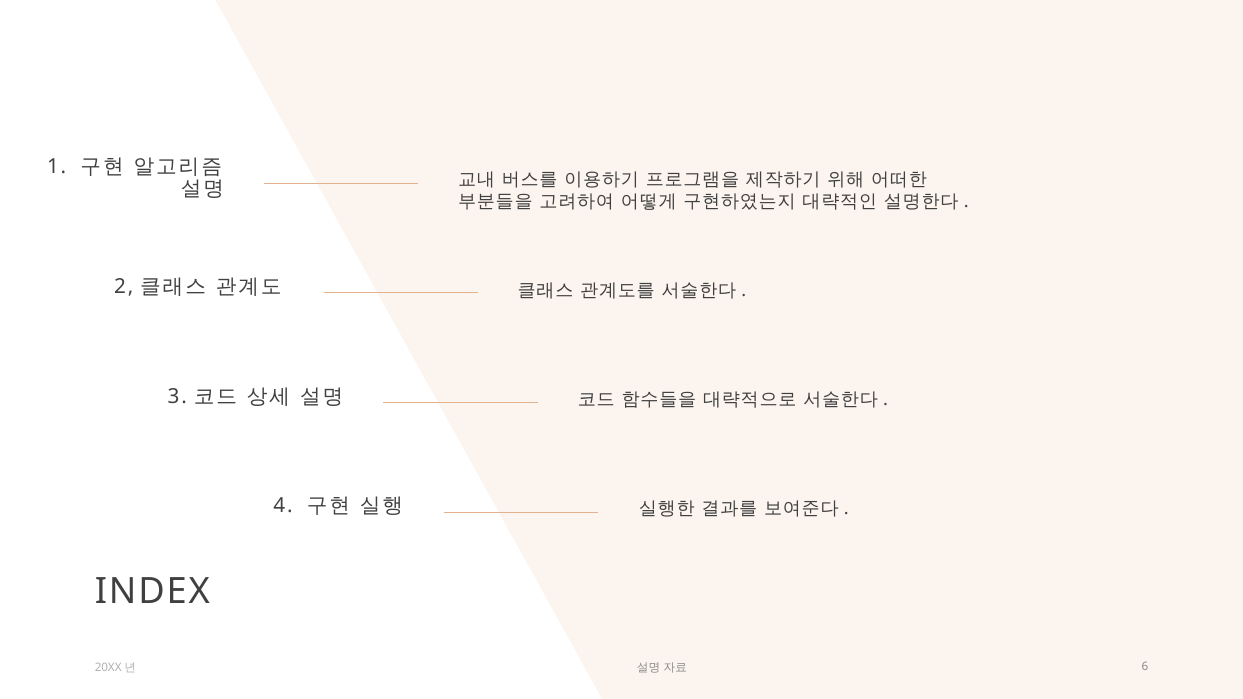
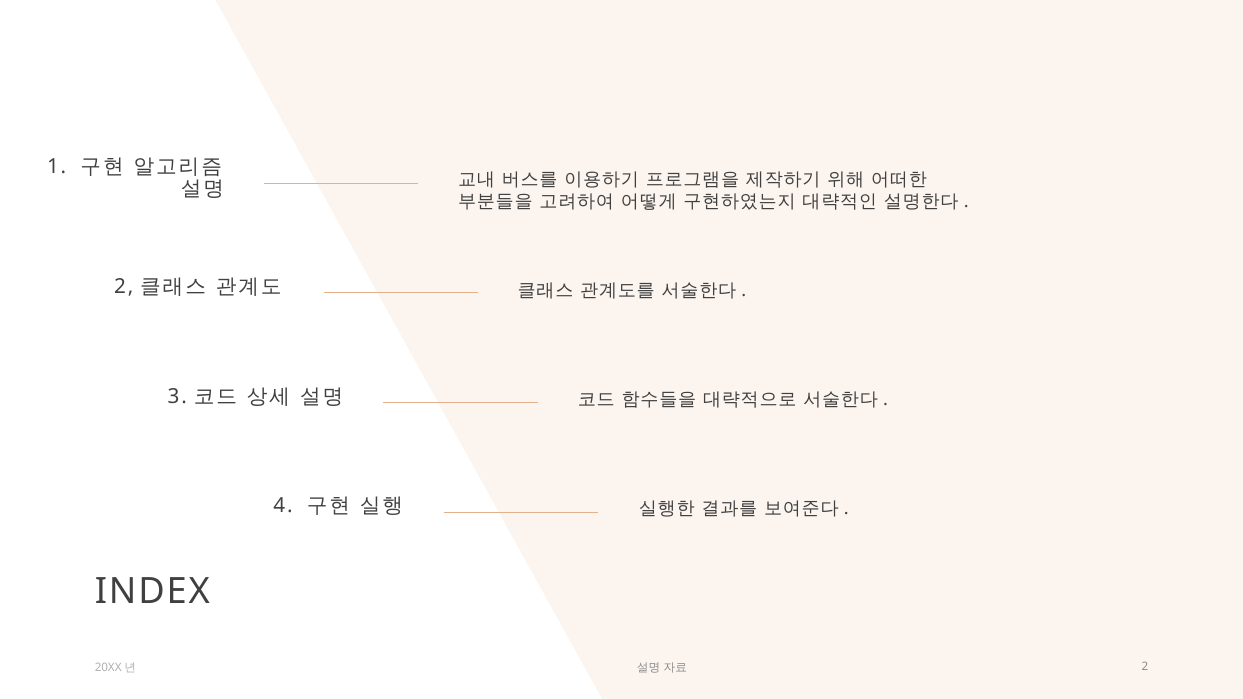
6 at (1145, 667): 6 -> 2
